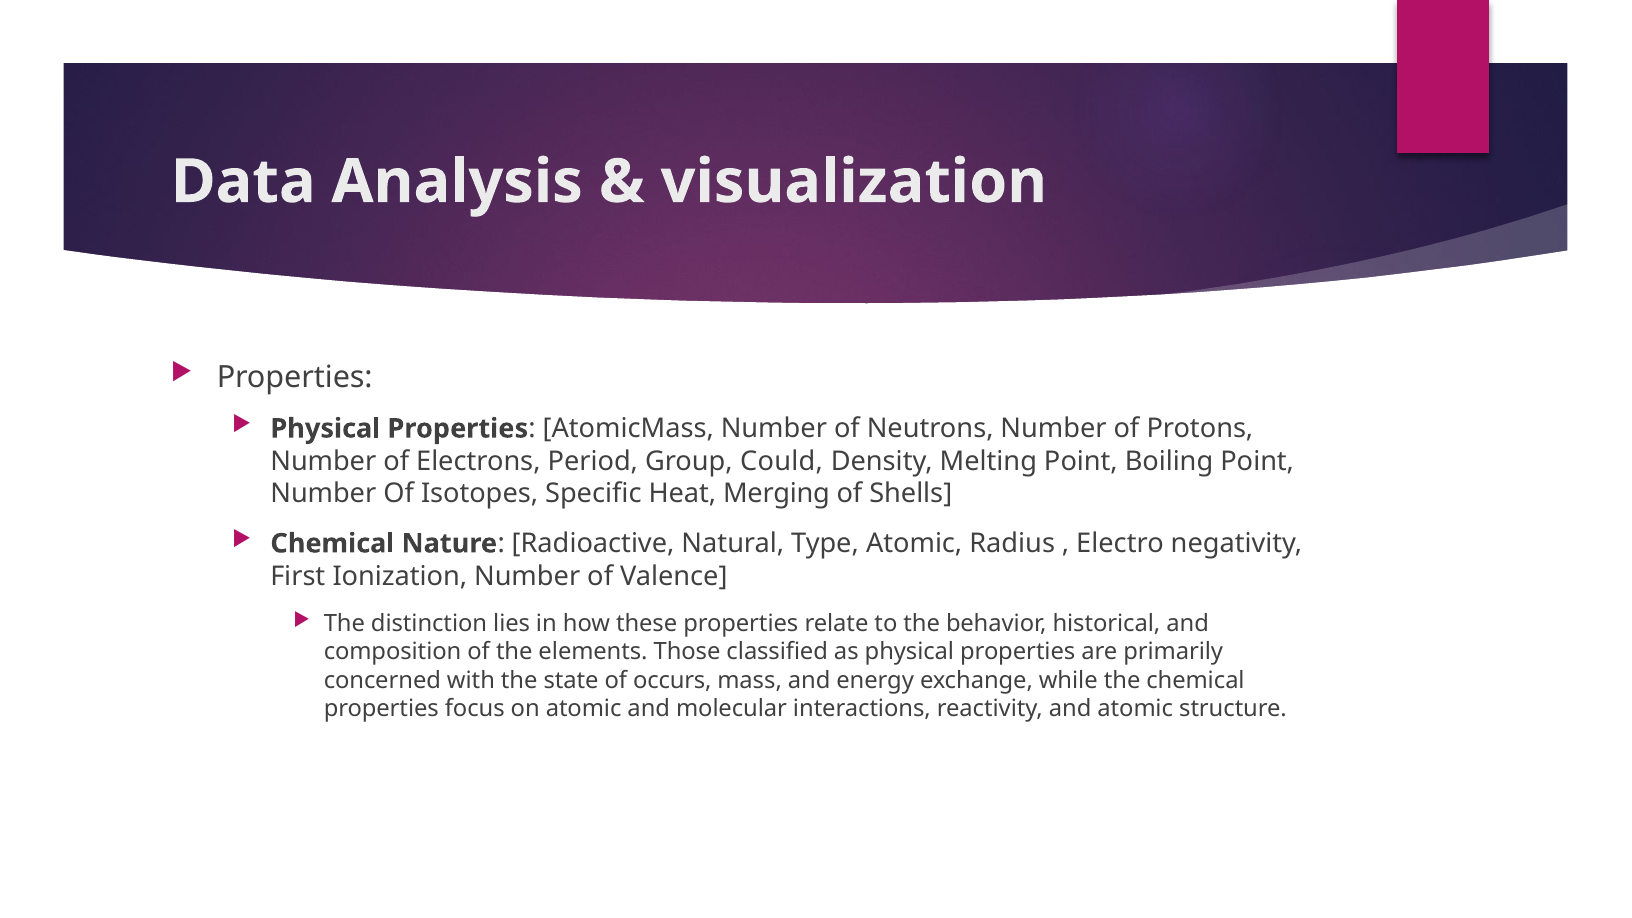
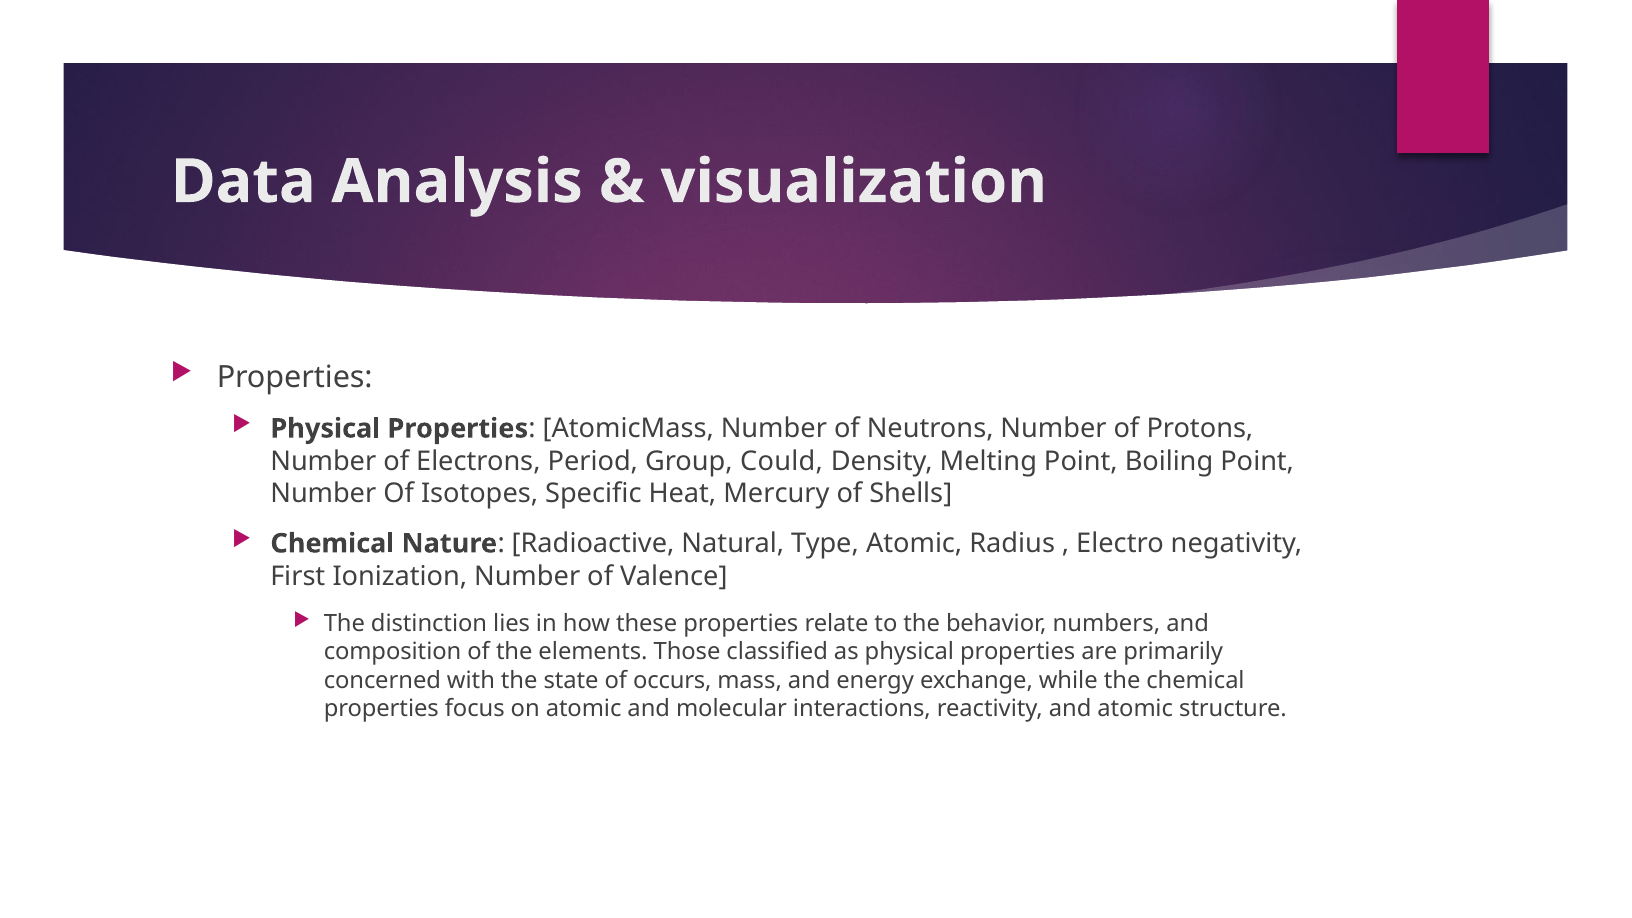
Merging: Merging -> Mercury
historical: historical -> numbers
